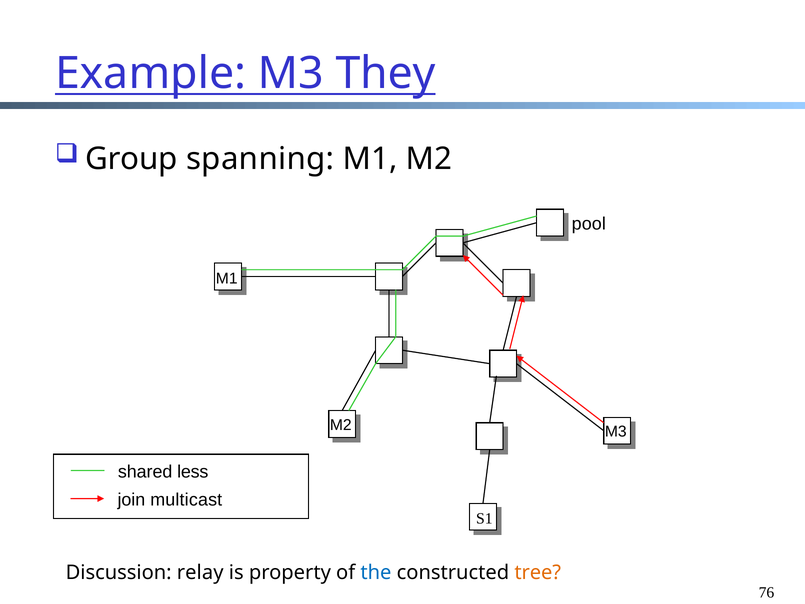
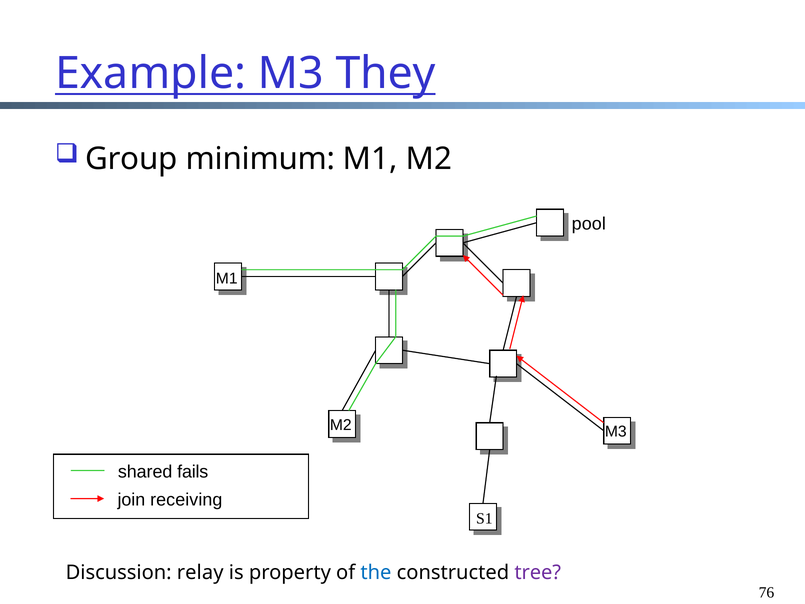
spanning: spanning -> minimum
less: less -> fails
multicast: multicast -> receiving
tree colour: orange -> purple
